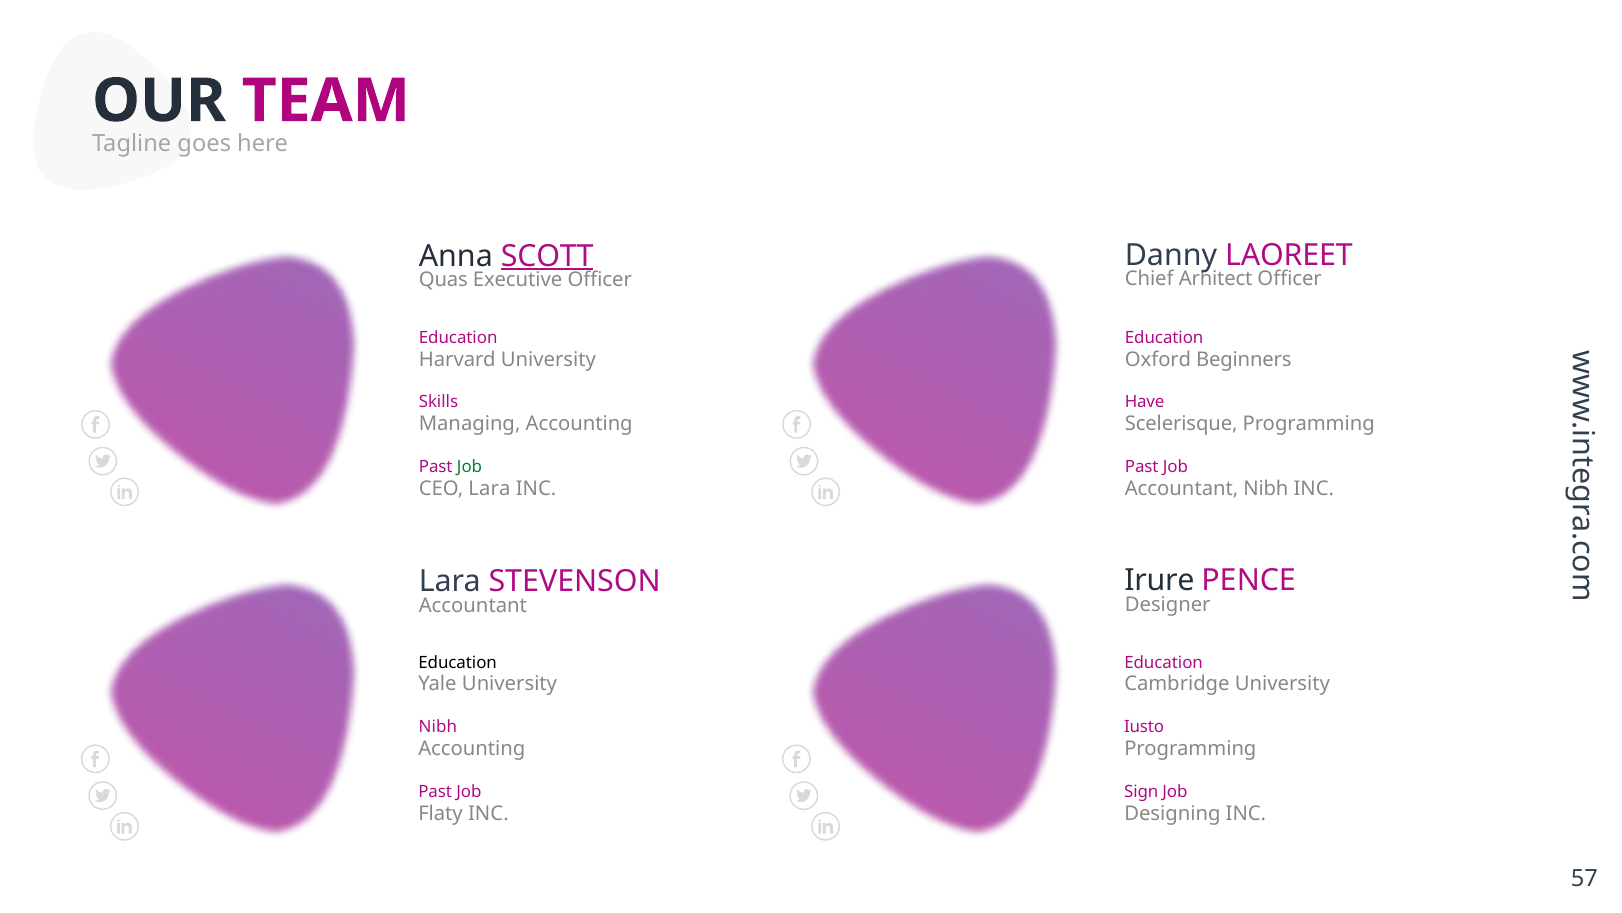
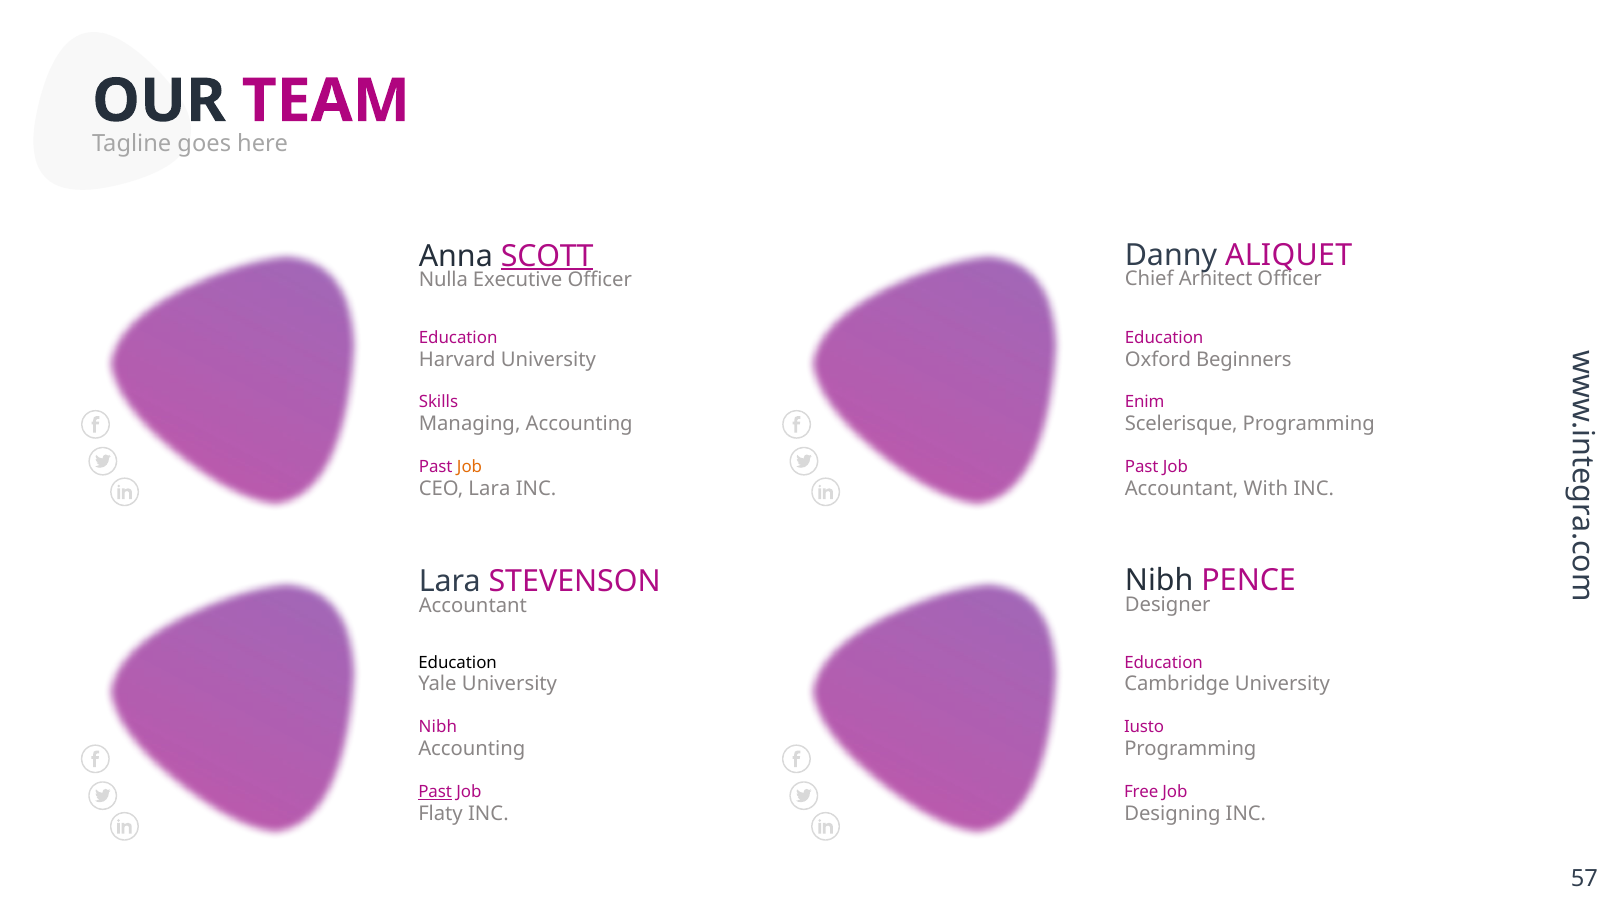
LAOREET: LAOREET -> ALIQUET
Quas: Quas -> Nulla
Have: Have -> Enim
Job at (470, 467) colour: green -> orange
Accountant Nibh: Nibh -> With
Irure at (1159, 580): Irure -> Nibh
Past at (435, 791) underline: none -> present
Sign: Sign -> Free
